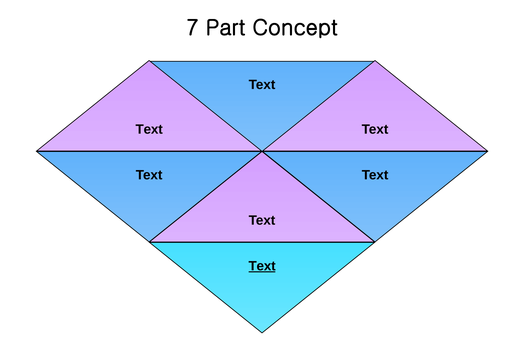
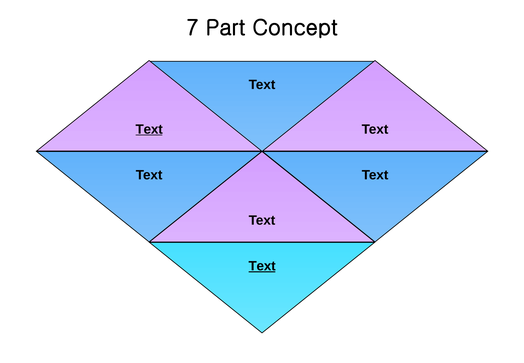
Text at (149, 129) underline: none -> present
